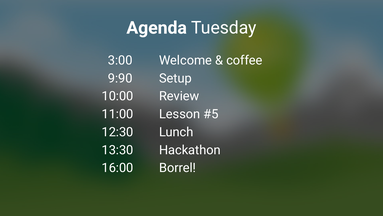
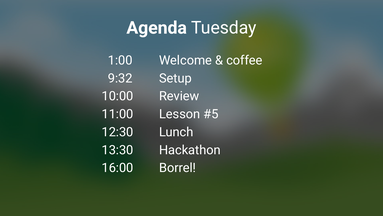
3:00: 3:00 -> 1:00
9:90: 9:90 -> 9:32
